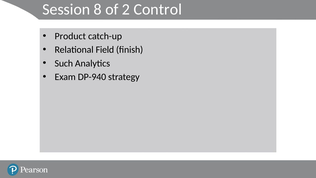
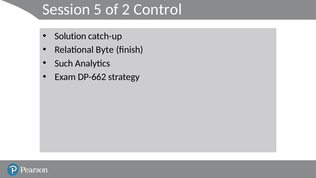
8: 8 -> 5
Product: Product -> Solution
Field: Field -> Byte
DP-940: DP-940 -> DP-662
